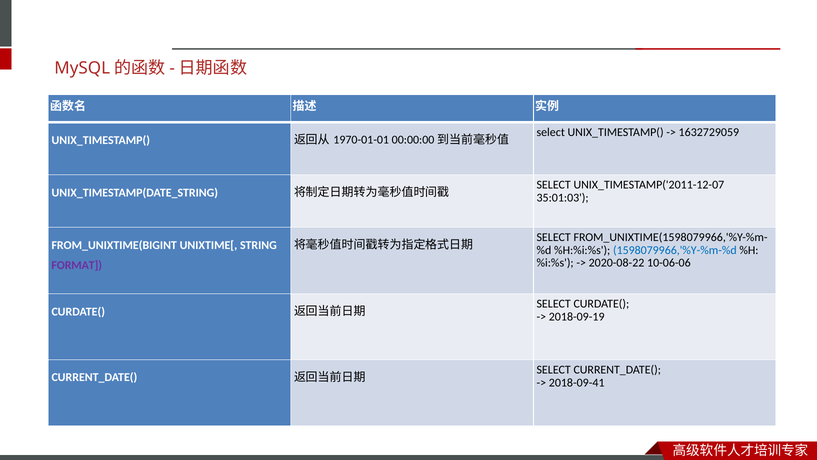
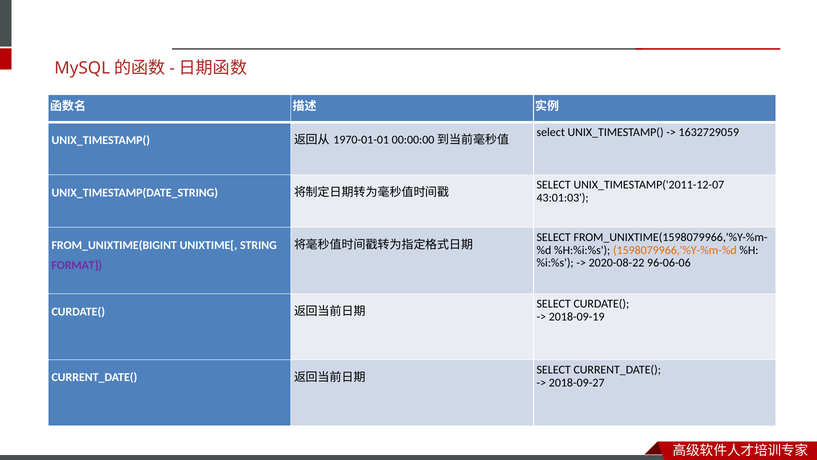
35:01:03: 35:01:03 -> 43:01:03
1598079966,'%Y-%m-%d colour: blue -> orange
10-06-06: 10-06-06 -> 96-06-06
2018-09-41: 2018-09-41 -> 2018-09-27
